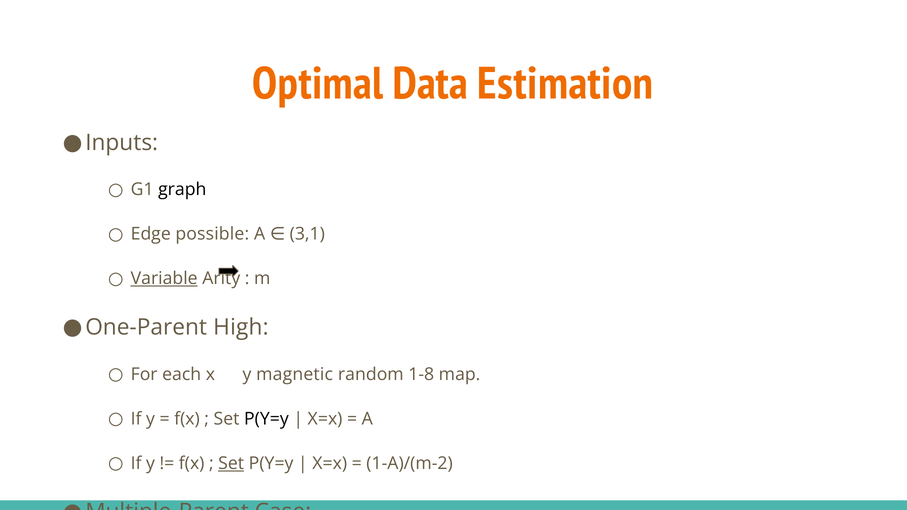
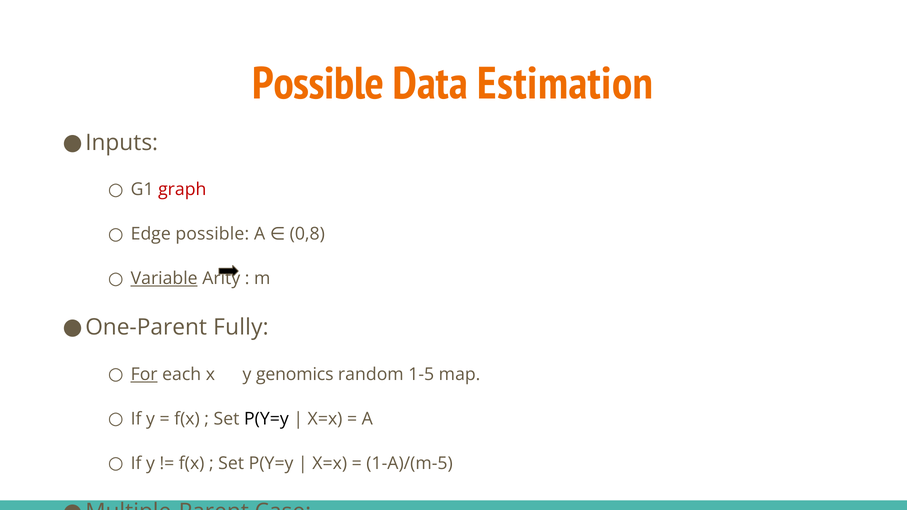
Optimal at (318, 84): Optimal -> Possible
graph colour: black -> red
3,1: 3,1 -> 0,8
High: High -> Fully
For at (144, 375) underline: none -> present
magnetic: magnetic -> genomics
1-8: 1-8 -> 1-5
Set at (231, 463) underline: present -> none
1-A)/(m-2: 1-A)/(m-2 -> 1-A)/(m-5
